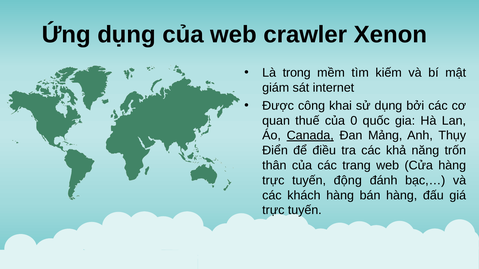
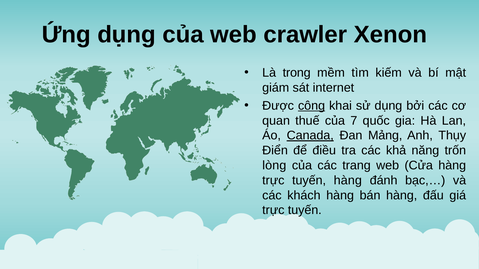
công underline: none -> present
0: 0 -> 7
thân: thân -> lòng
tuyến động: động -> hàng
